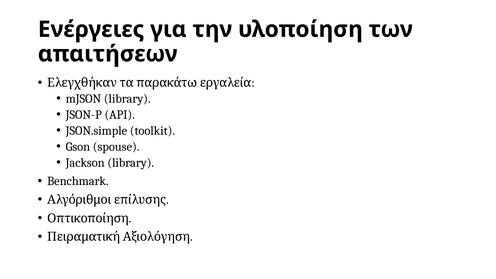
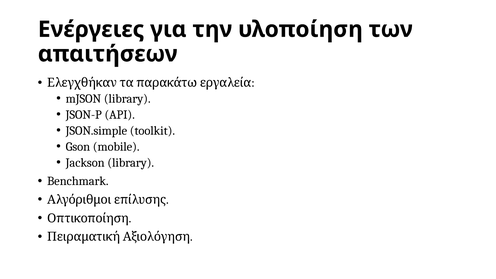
spouse: spouse -> mobile
